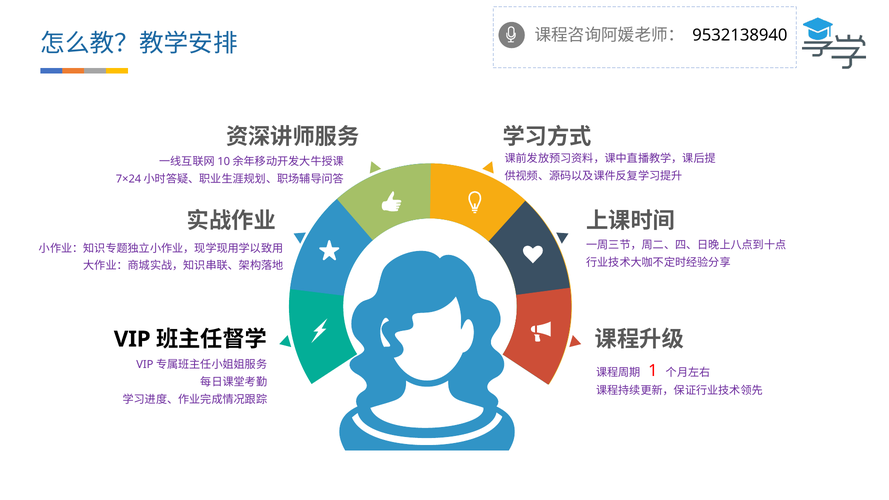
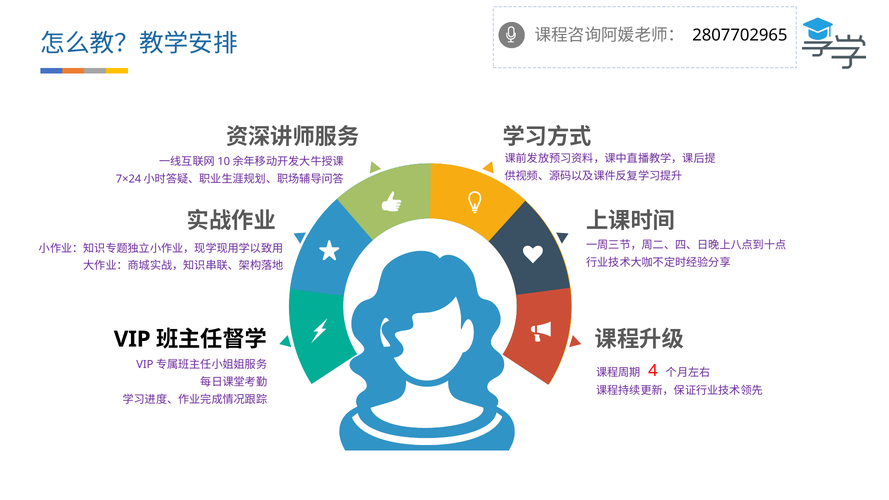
9532138940: 9532138940 -> 2807702965
1: 1 -> 4
